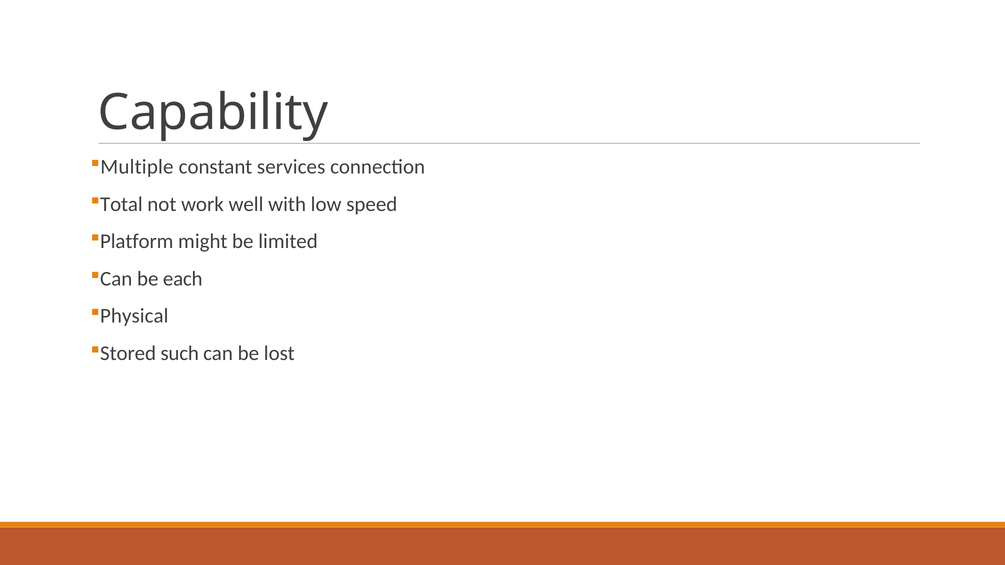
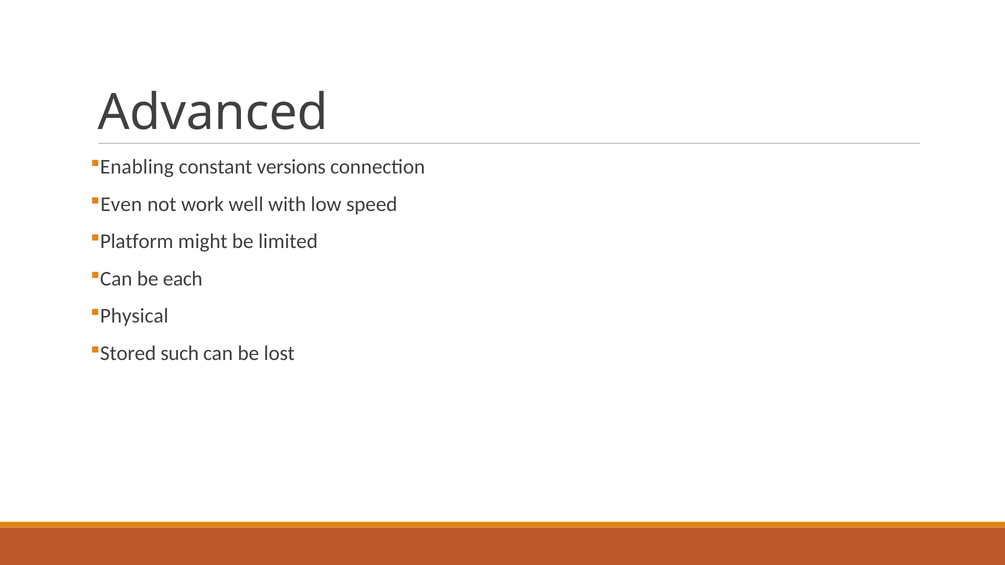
Capability: Capability -> Advanced
Multiple: Multiple -> Enabling
services: services -> versions
Total: Total -> Even
